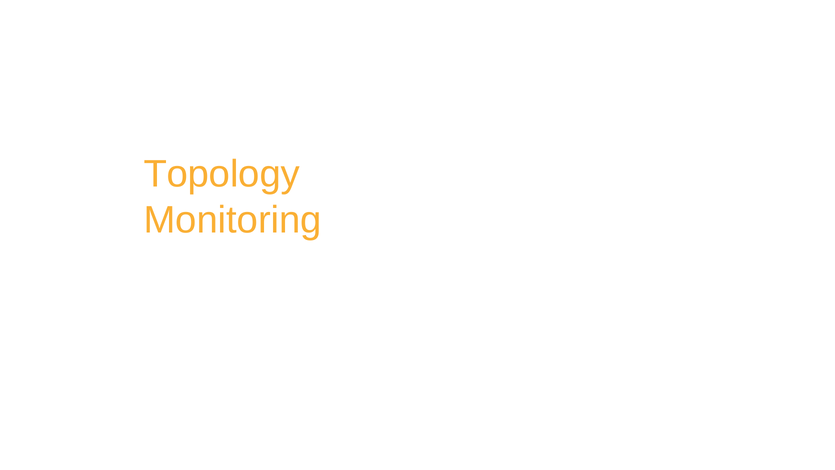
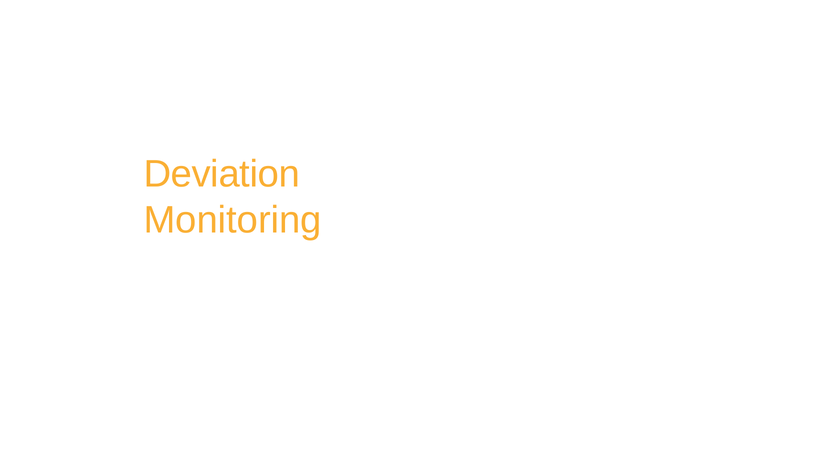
Topology: Topology -> Deviation
